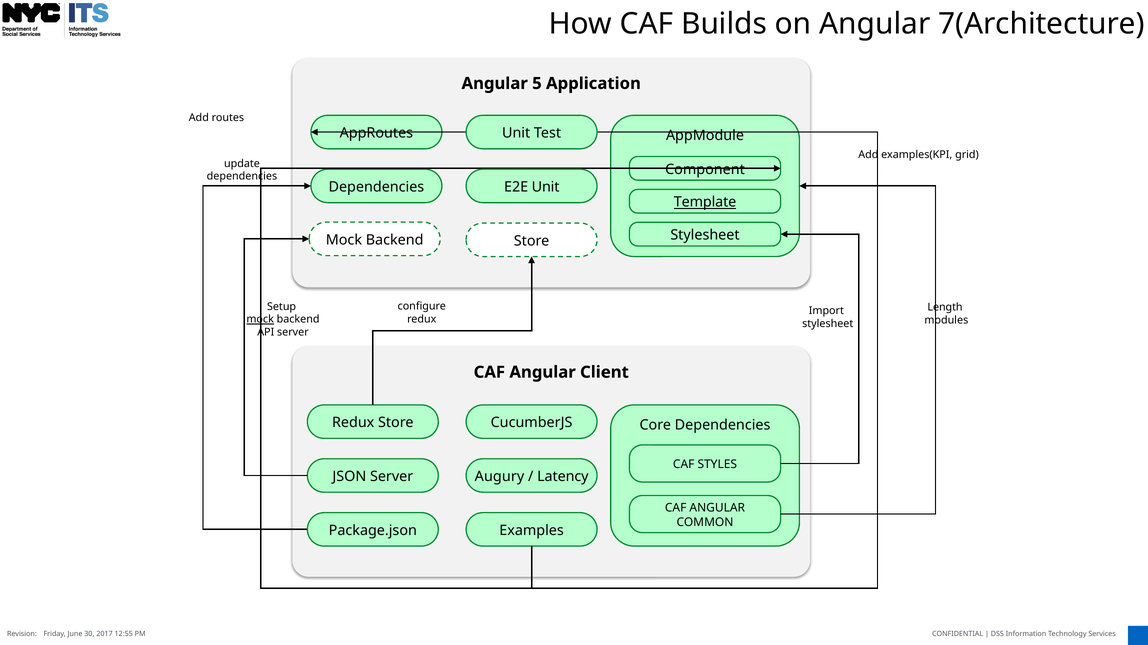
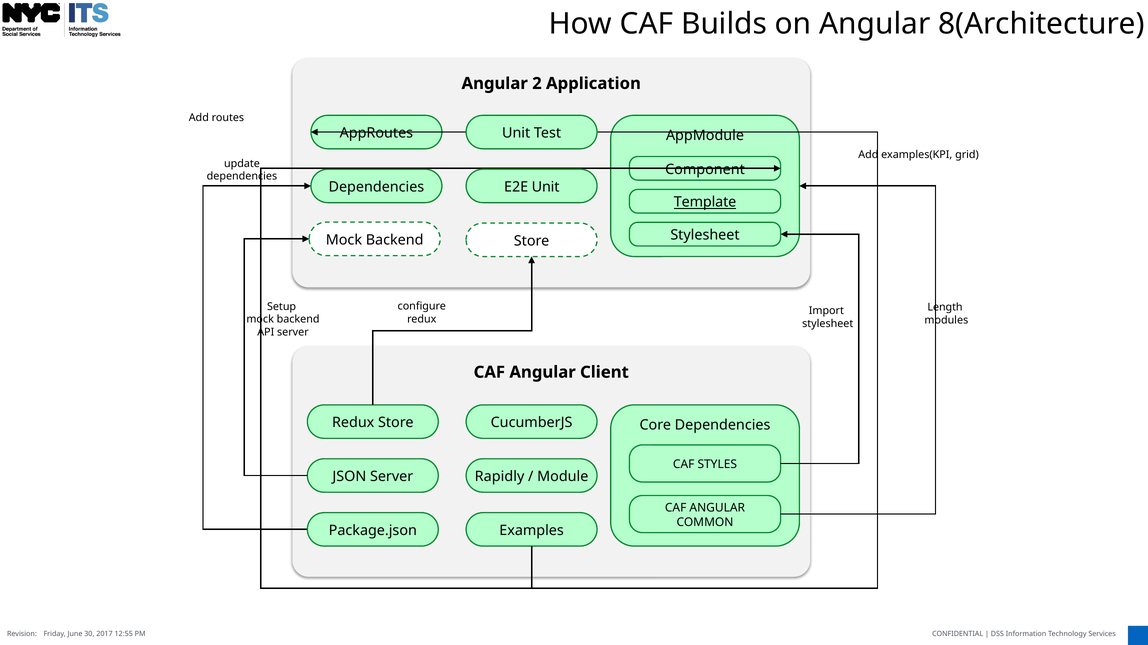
7(Architecture: 7(Architecture -> 8(Architecture
5: 5 -> 2
mock at (260, 320) underline: present -> none
Augury: Augury -> Rapidly
Latency: Latency -> Module
